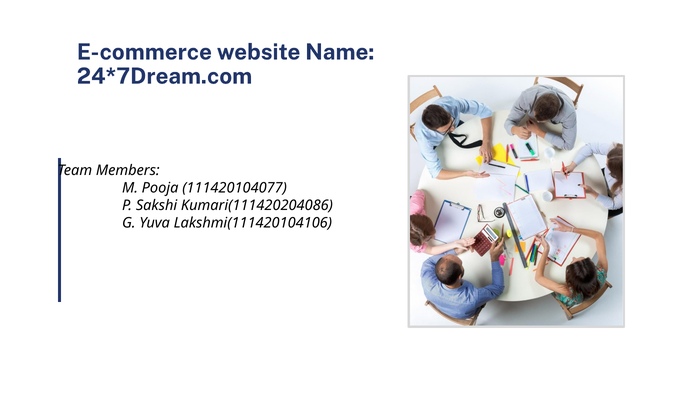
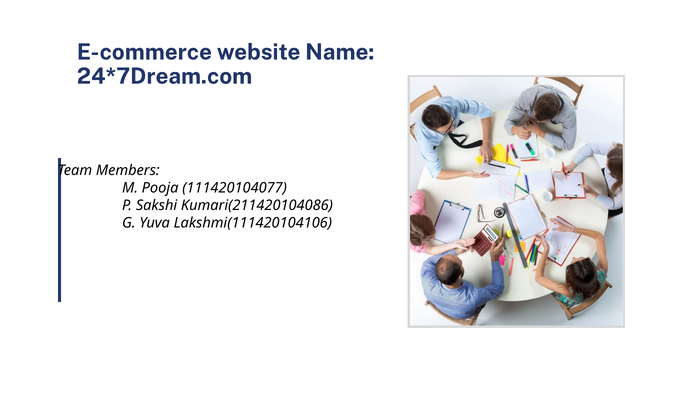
Kumari(111420204086: Kumari(111420204086 -> Kumari(211420104086
